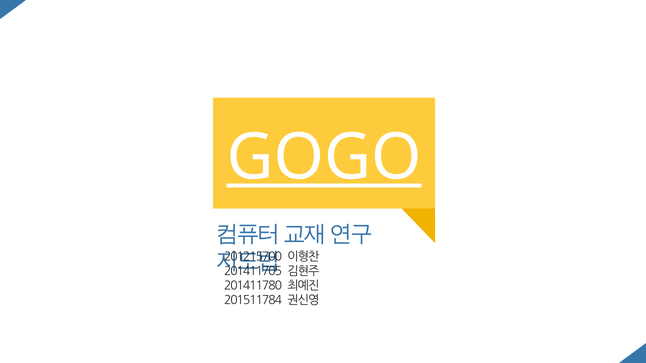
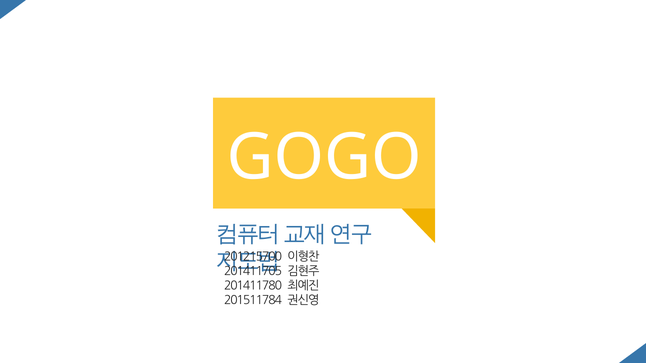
GOGO underline: present -> none
